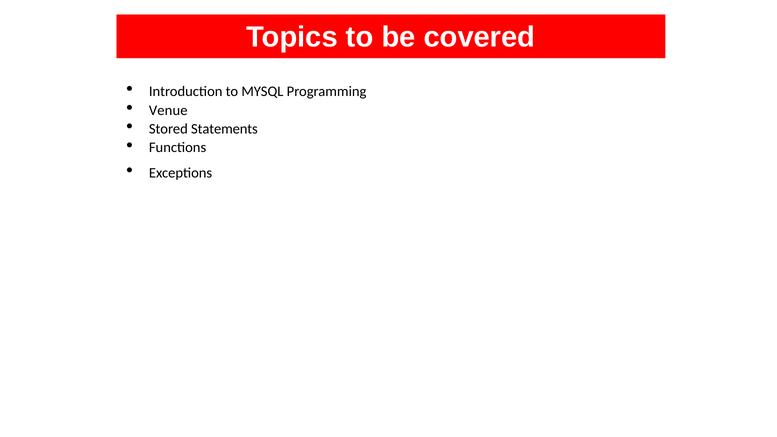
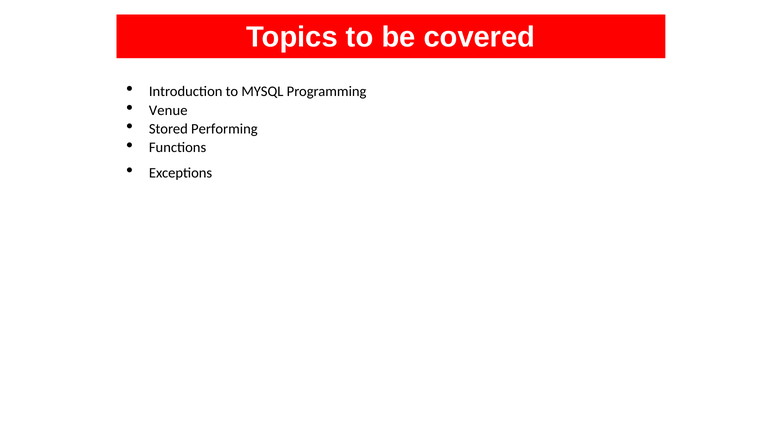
Statements: Statements -> Performing
